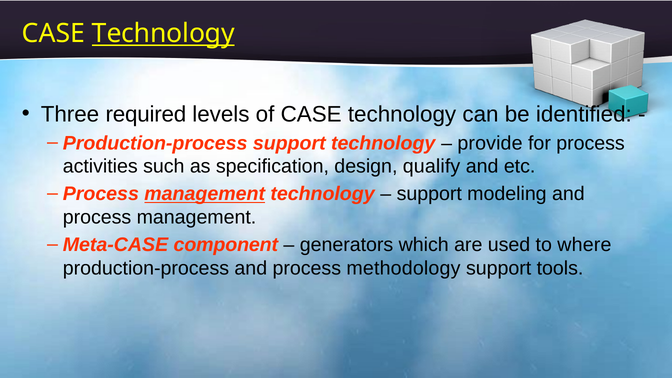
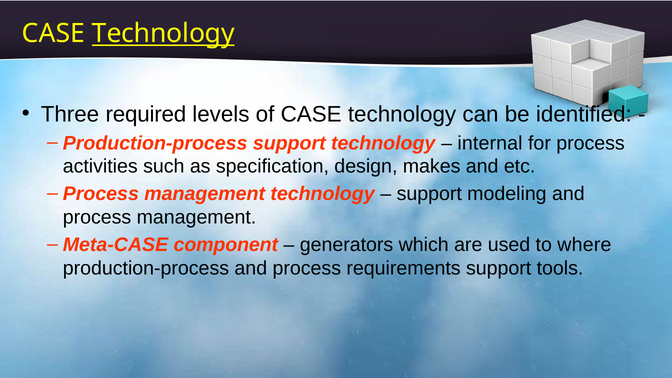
provide: provide -> internal
qualify: qualify -> makes
management at (205, 194) underline: present -> none
methodology: methodology -> requirements
